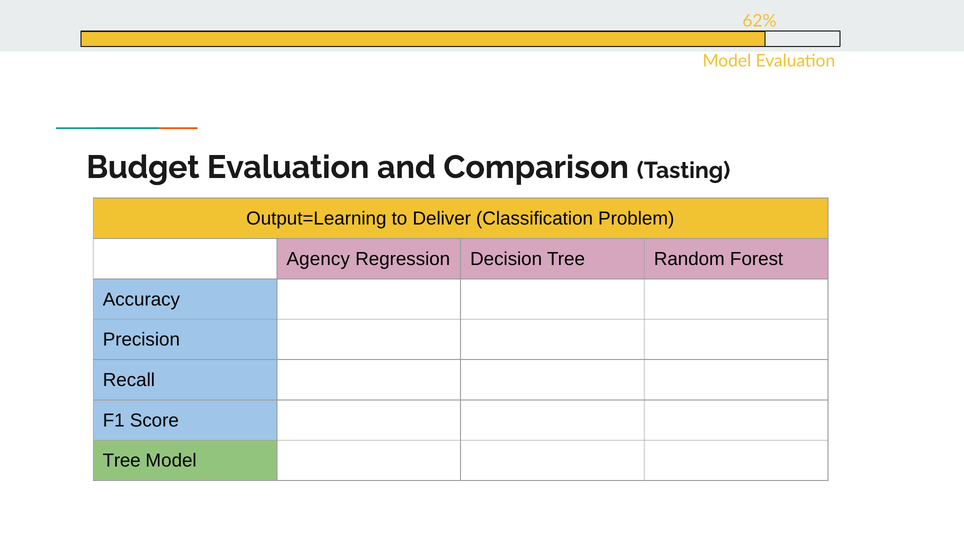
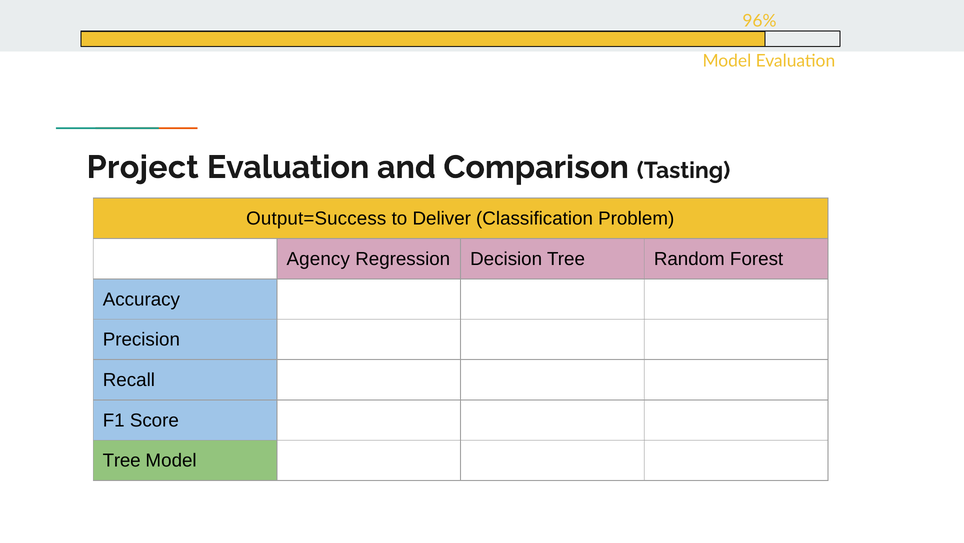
62%: 62% -> 96%
Budget: Budget -> Project
Output=Learning: Output=Learning -> Output=Success
